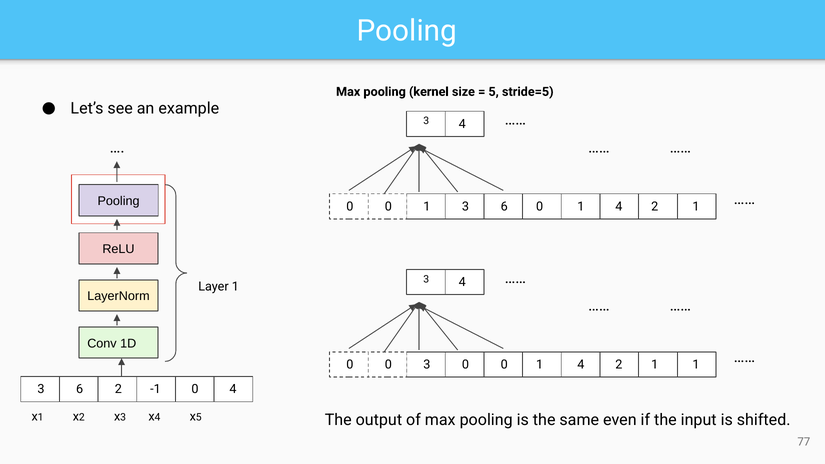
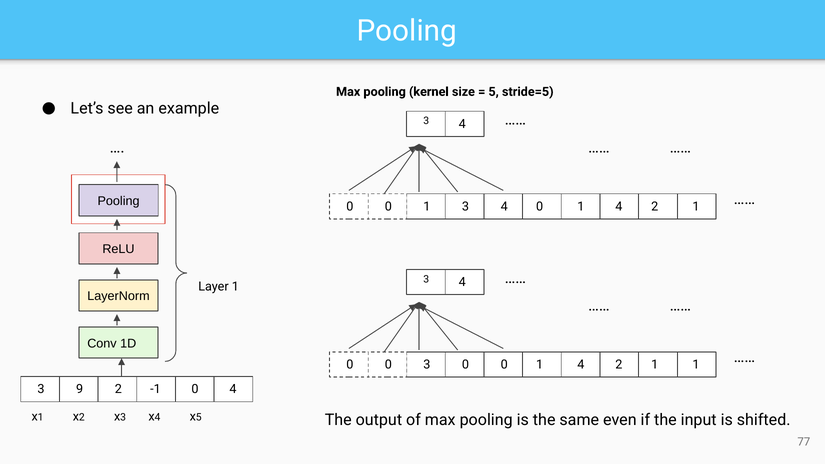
1 3 6: 6 -> 4
6 at (80, 389): 6 -> 9
